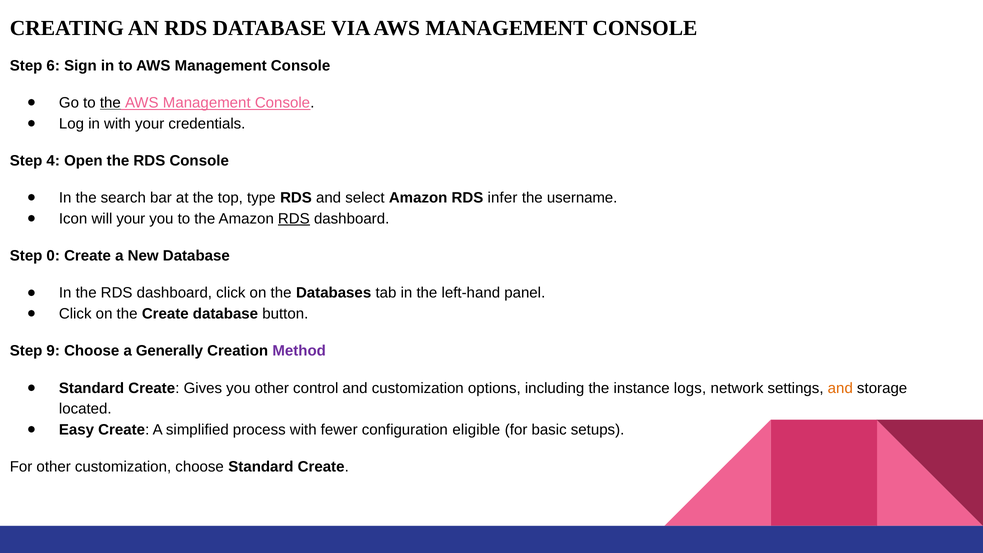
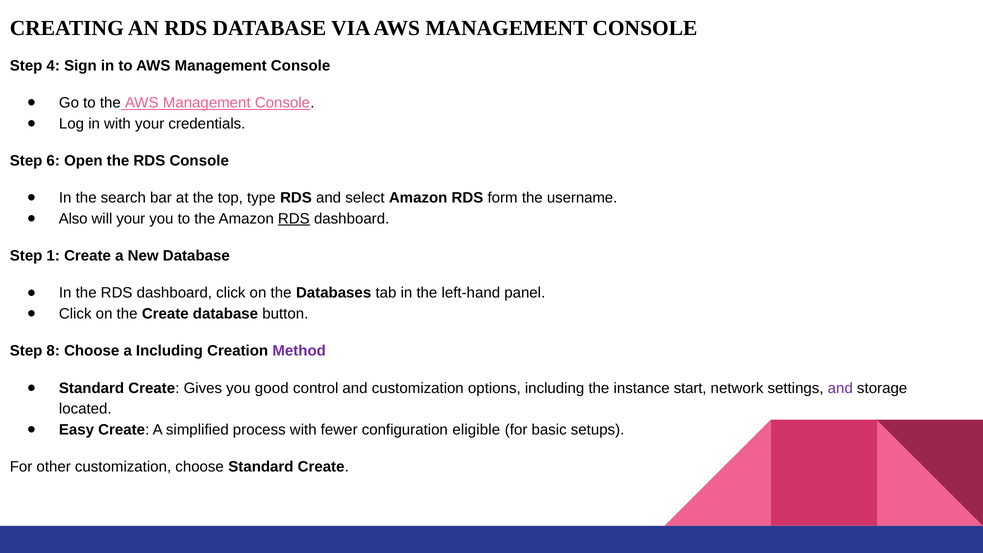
6: 6 -> 4
the at (110, 103) underline: present -> none
4: 4 -> 6
infer: infer -> form
Icon: Icon -> Also
0: 0 -> 1
9: 9 -> 8
a Generally: Generally -> Including
you other: other -> good
logs: logs -> start
and at (840, 388) colour: orange -> purple
